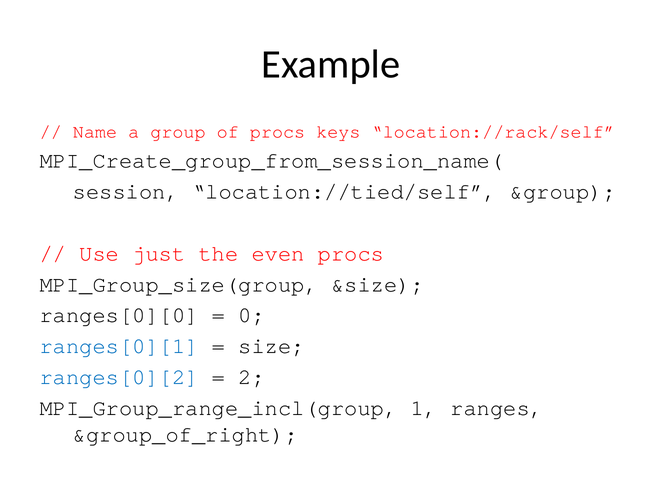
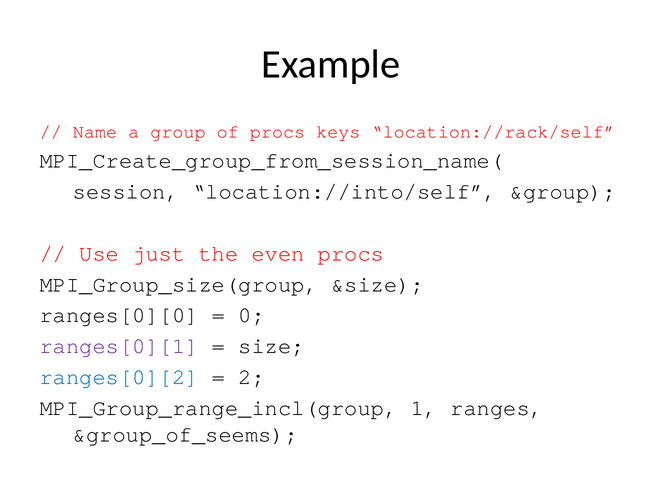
location://tied/self: location://tied/self -> location://into/self
ranges[0][1 colour: blue -> purple
&group_of_right: &group_of_right -> &group_of_seems
